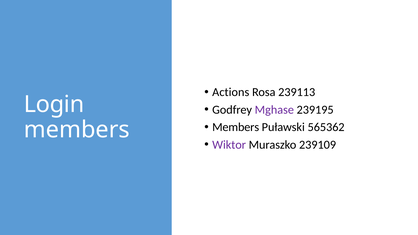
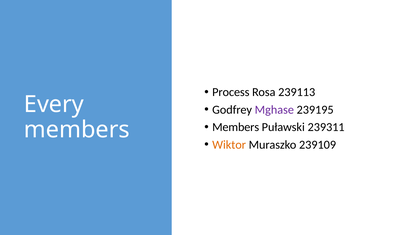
Actions: Actions -> Process
Login: Login -> Every
565362: 565362 -> 239311
Wiktor colour: purple -> orange
